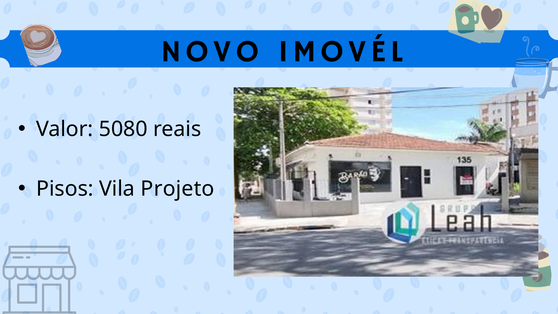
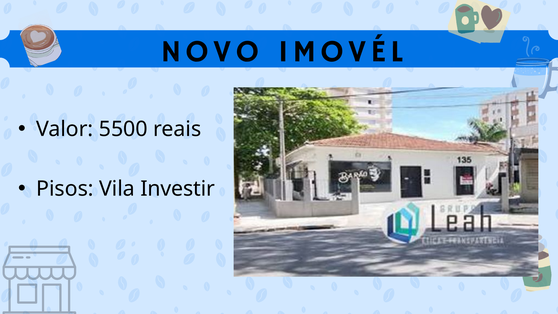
5080: 5080 -> 5500
Projeto: Projeto -> Investir
